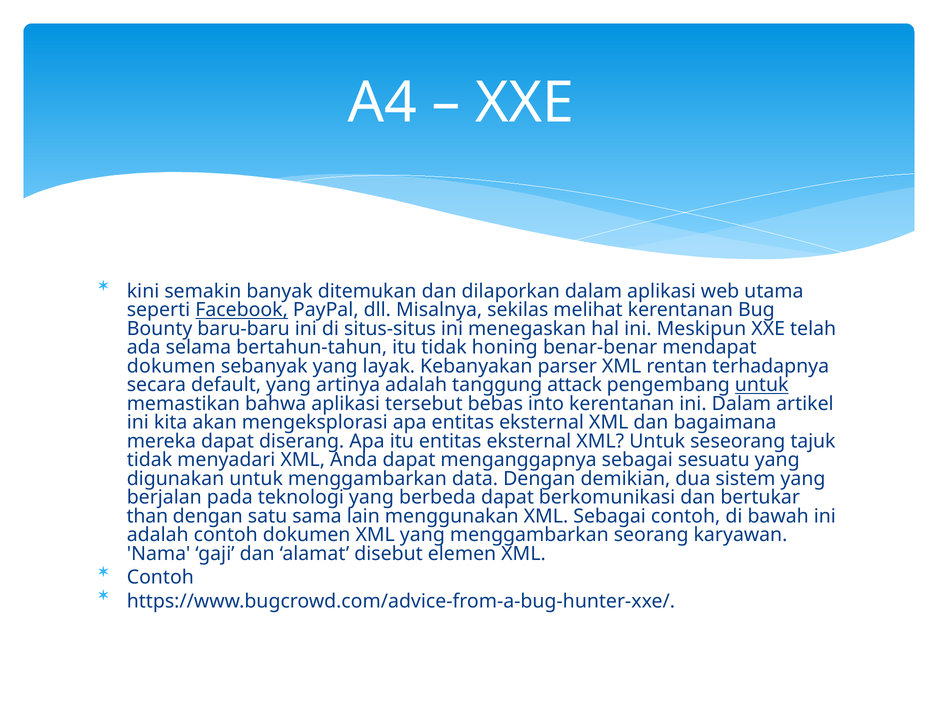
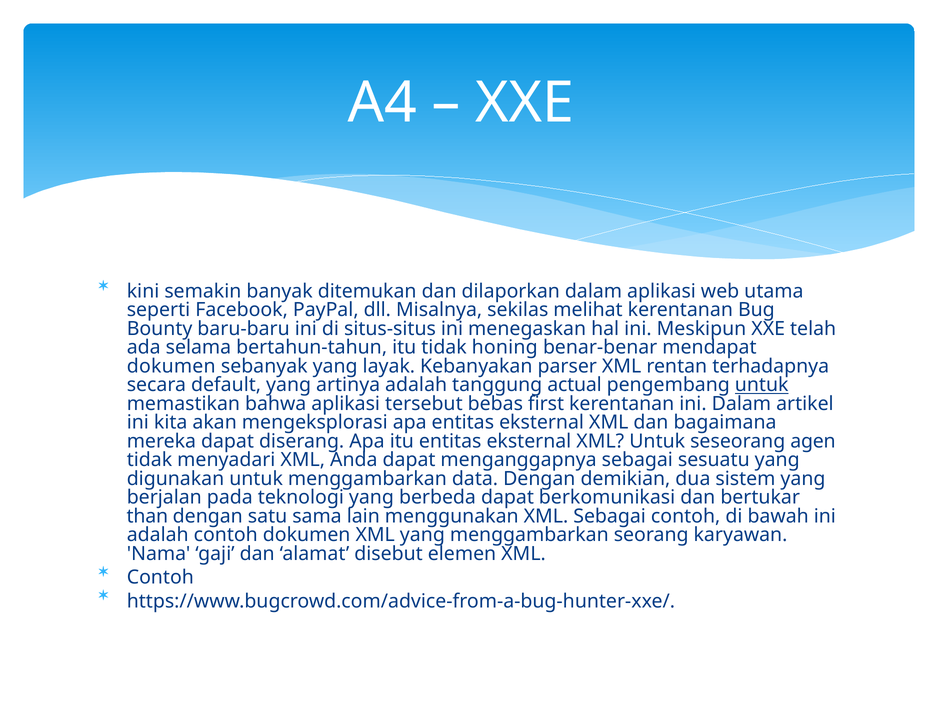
Facebook underline: present -> none
attack: attack -> actual
into: into -> first
tajuk: tajuk -> agen
